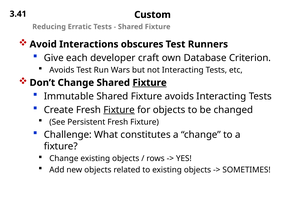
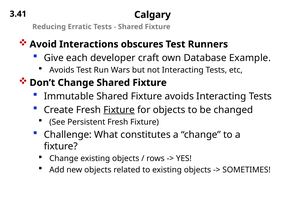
Custom: Custom -> Calgary
Criterion: Criterion -> Example
Fixture at (150, 82) underline: present -> none
